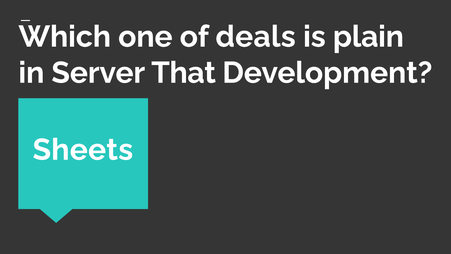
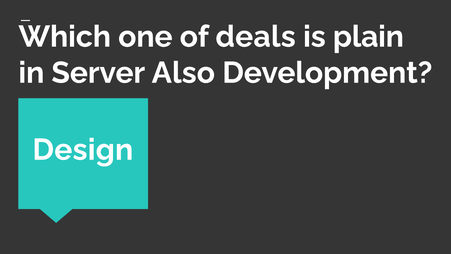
That: That -> Also
Sheets: Sheets -> Design
